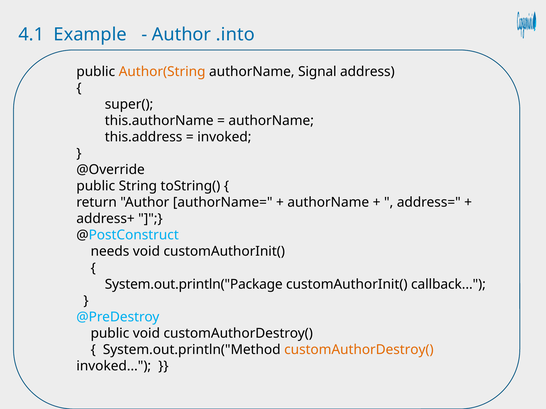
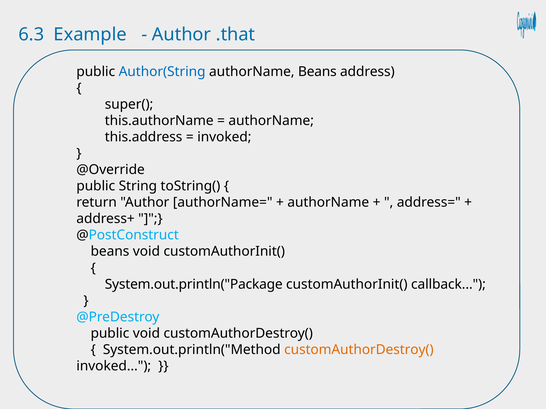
4.1: 4.1 -> 6.3
.into: .into -> .that
Author(String colour: orange -> blue
authorName Signal: Signal -> Beans
needs at (110, 252): needs -> beans
